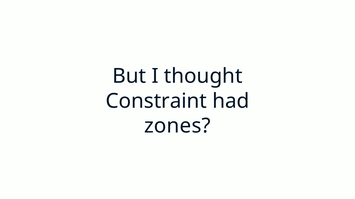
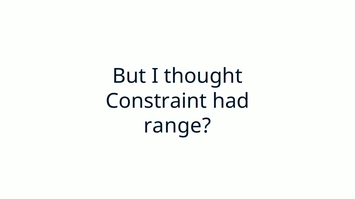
zones: zones -> range
